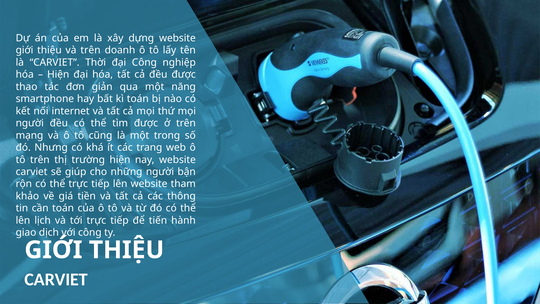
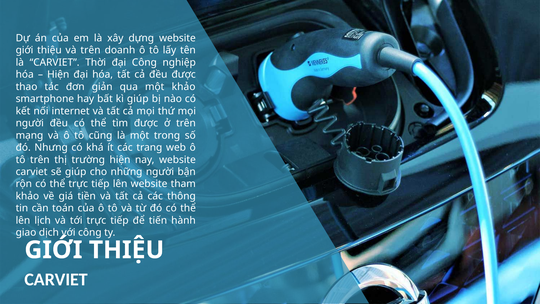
một năng: năng -> khảo
kì toán: toán -> giúp
